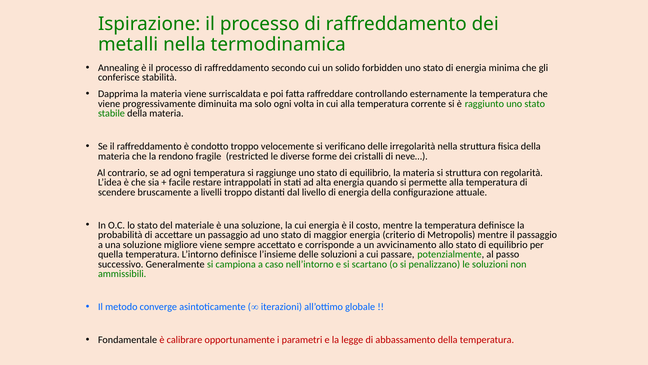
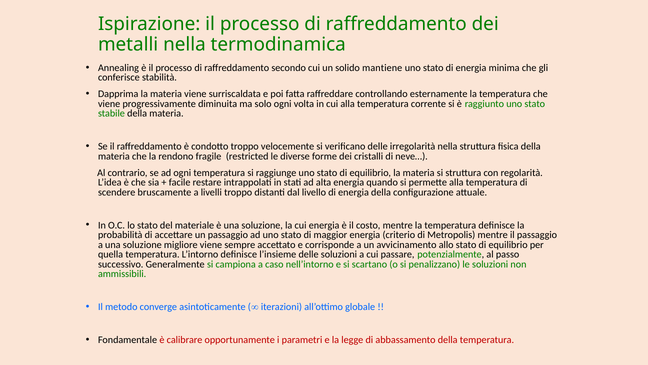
forbidden: forbidden -> mantiene
